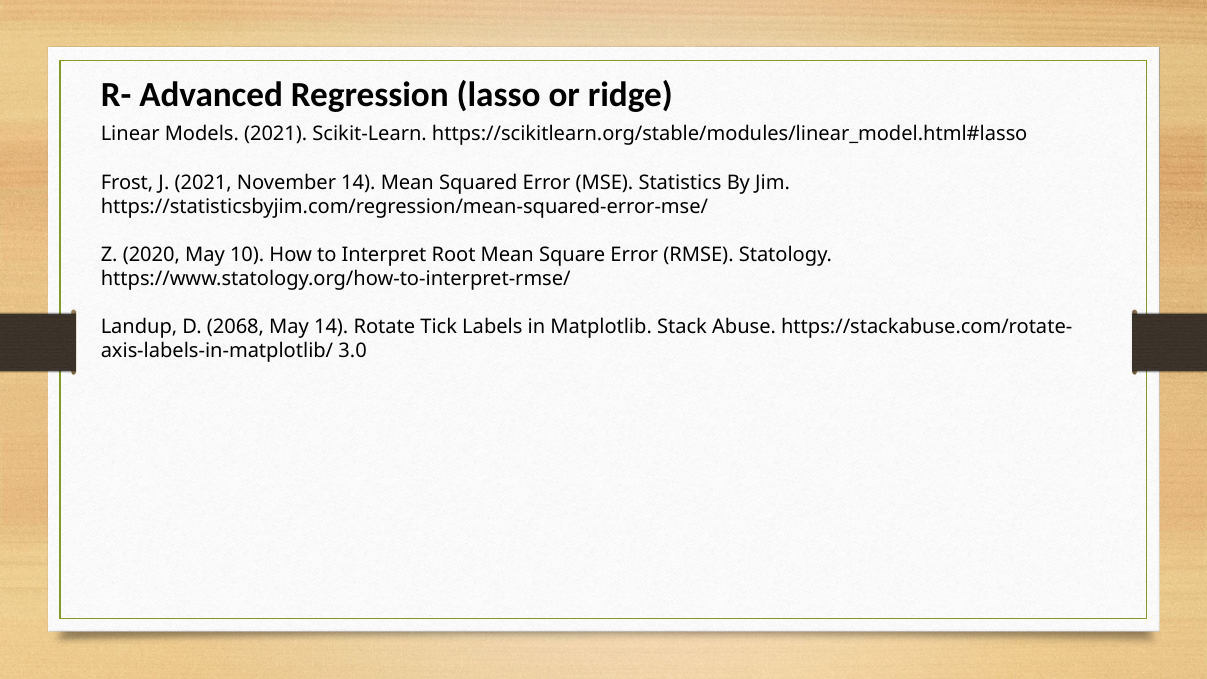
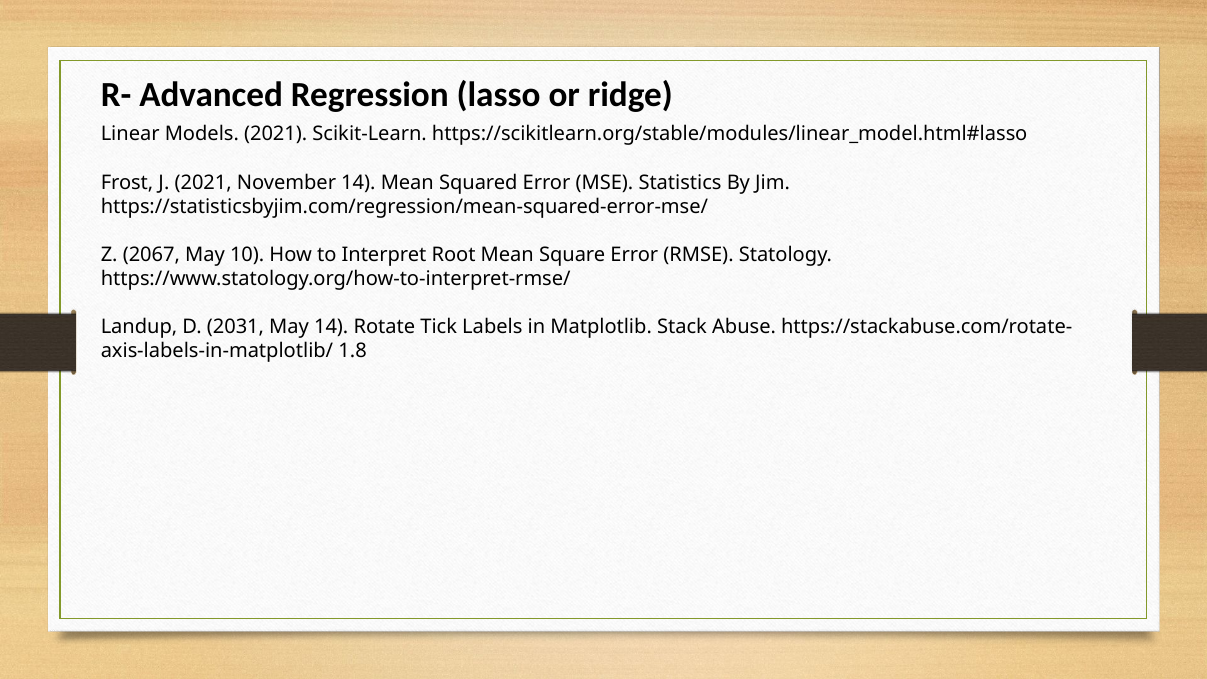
2020: 2020 -> 2067
2068: 2068 -> 2031
3.0: 3.0 -> 1.8
